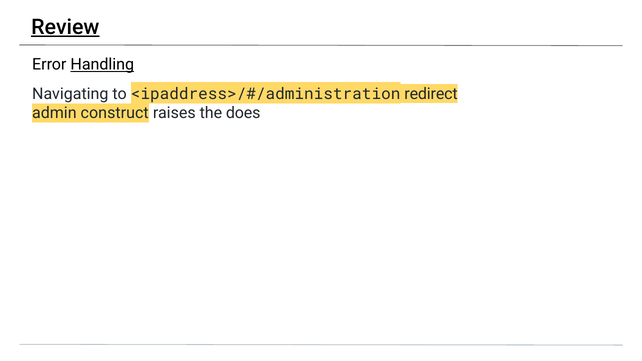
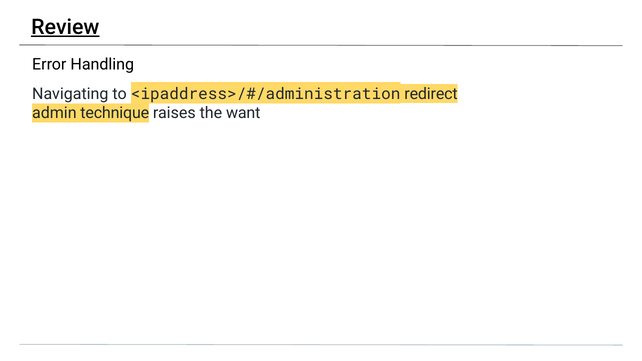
Handling underline: present -> none
construct: construct -> technique
does: does -> want
